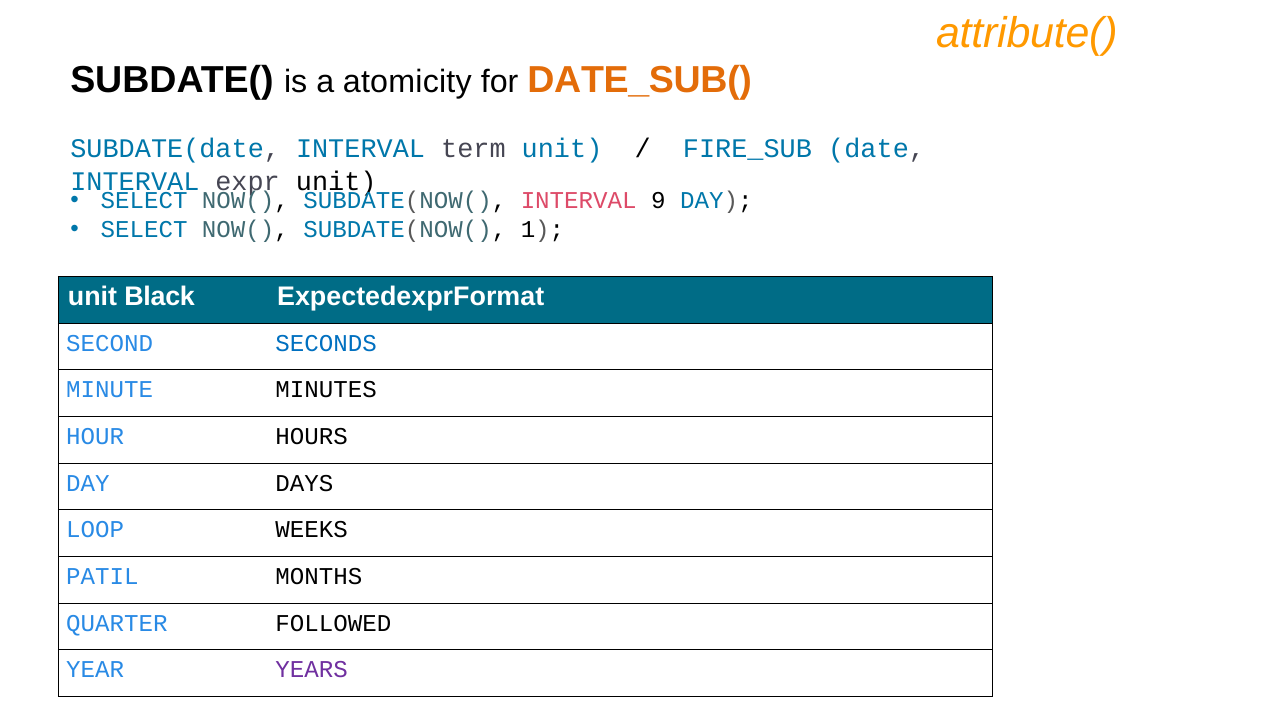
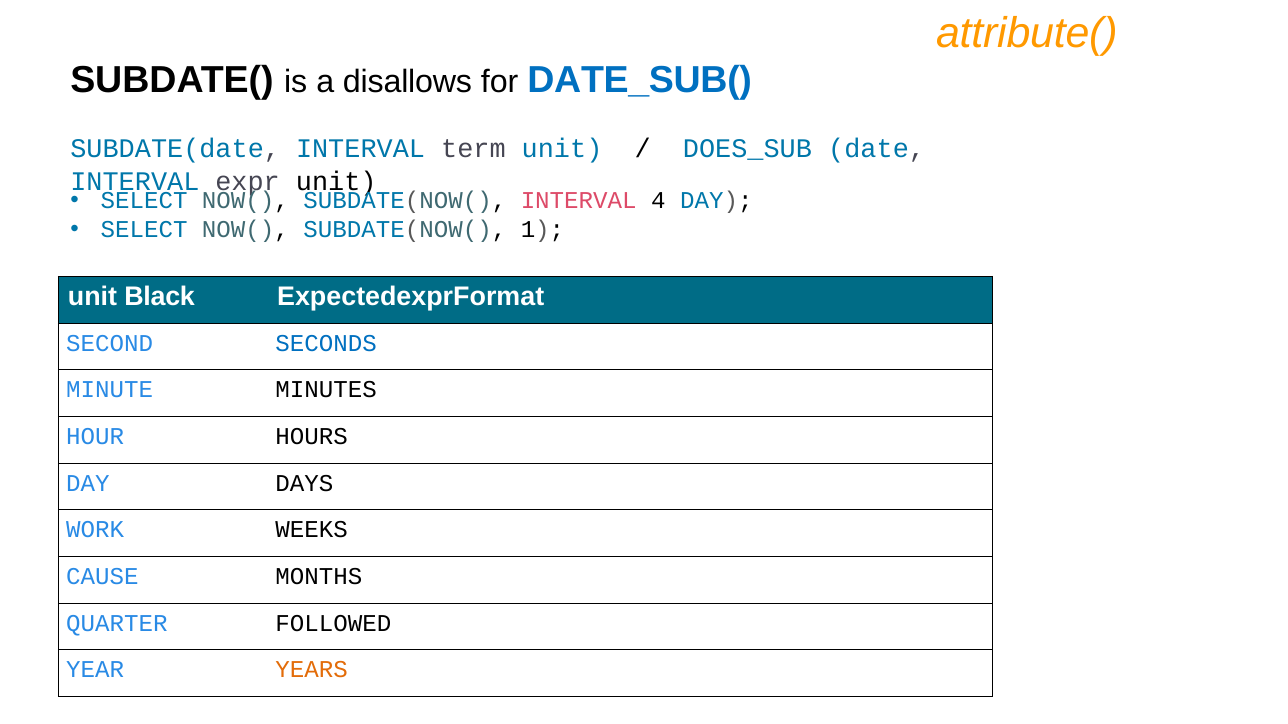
atomicity: atomicity -> disallows
DATE_SUB( colour: orange -> blue
FIRE_SUB: FIRE_SUB -> DOES_SUB
9: 9 -> 4
LOOP: LOOP -> WORK
PATIL: PATIL -> CAUSE
YEARS colour: purple -> orange
